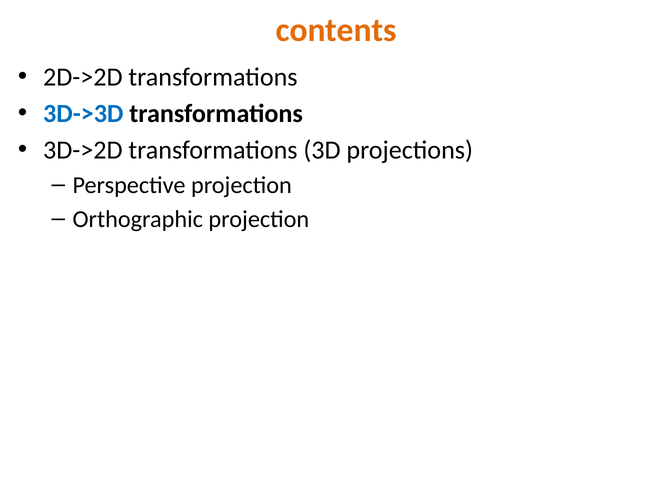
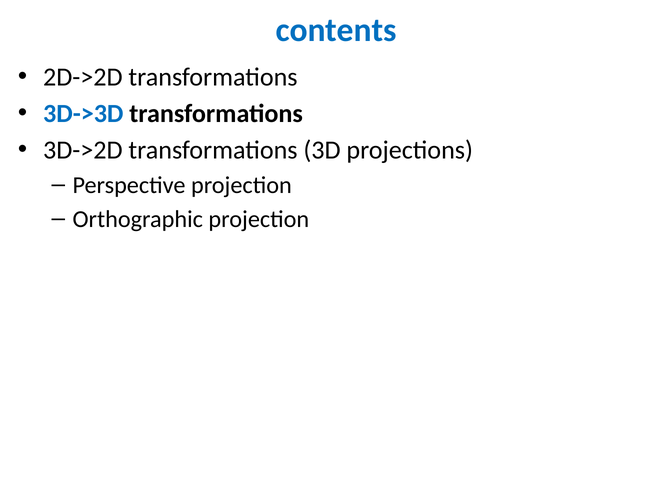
contents colour: orange -> blue
